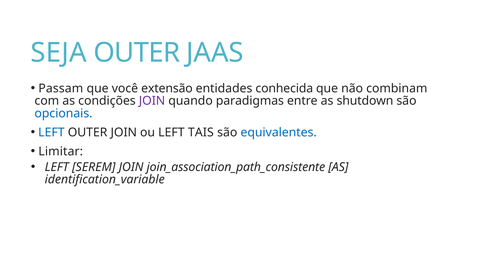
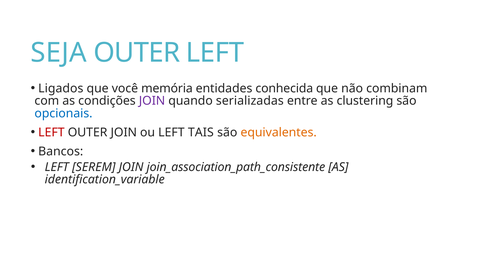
OUTER JAAS: JAAS -> LEFT
Passam: Passam -> Ligados
extensão: extensão -> memória
paradigmas: paradigmas -> serializadas
shutdown: shutdown -> clustering
LEFT at (51, 133) colour: blue -> red
equivalentes colour: blue -> orange
Limitar: Limitar -> Bancos
